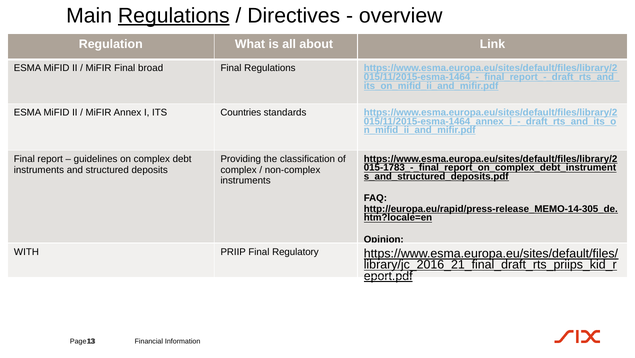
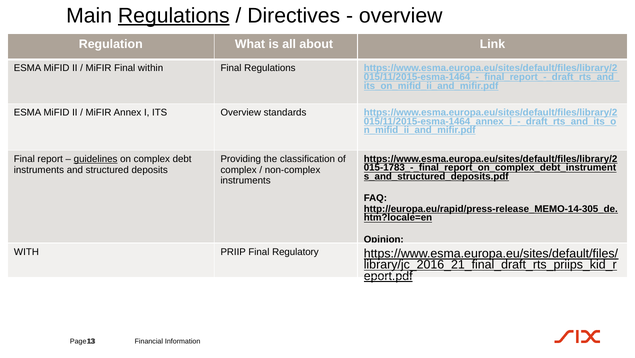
broad: broad -> within
ITS Countries: Countries -> Overview
guidelines underline: none -> present
